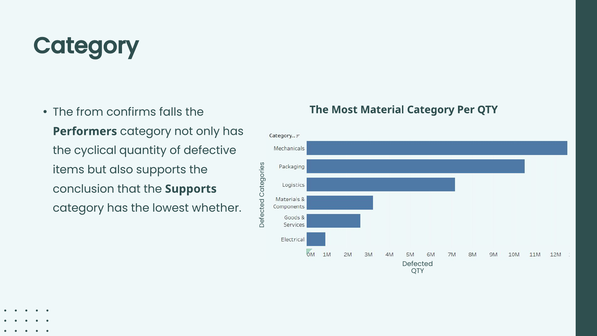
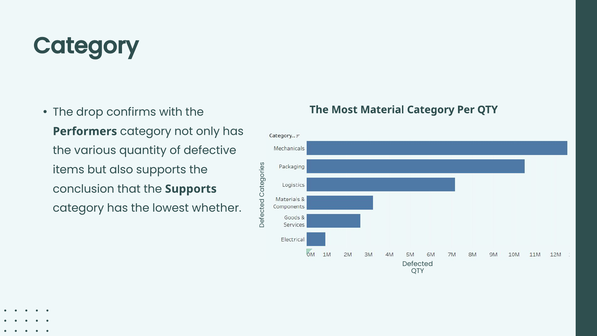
from: from -> drop
falls: falls -> with
cyclical: cyclical -> various
